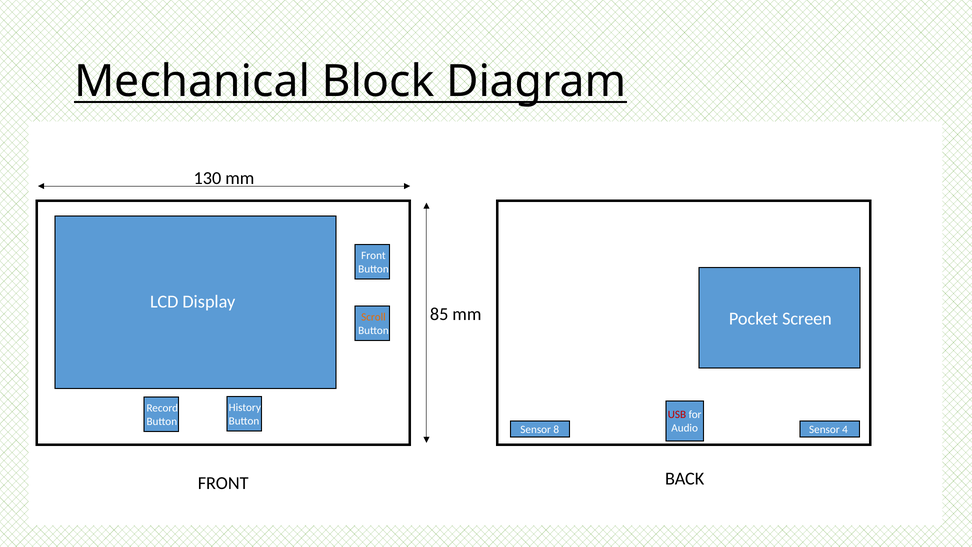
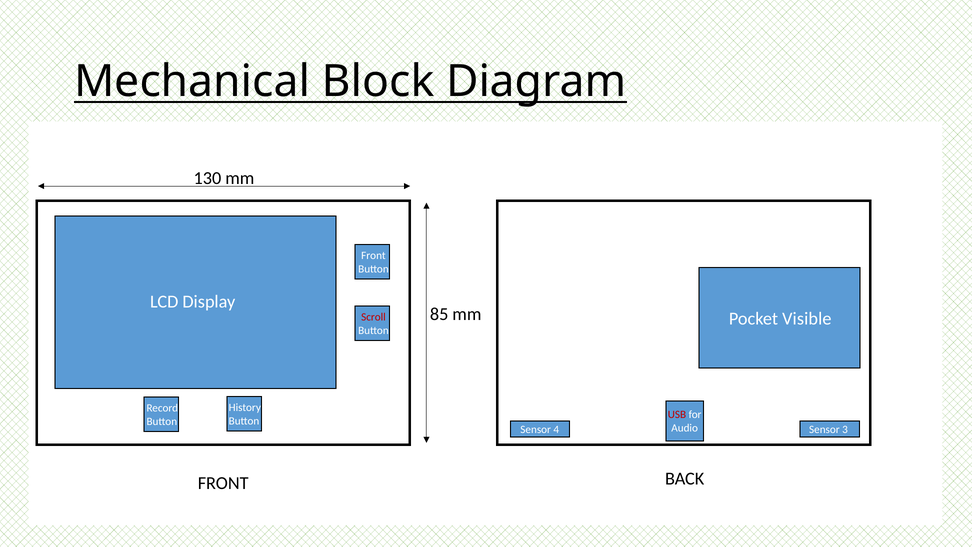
Screen: Screen -> Visible
Scroll colour: orange -> red
8: 8 -> 4
4: 4 -> 3
